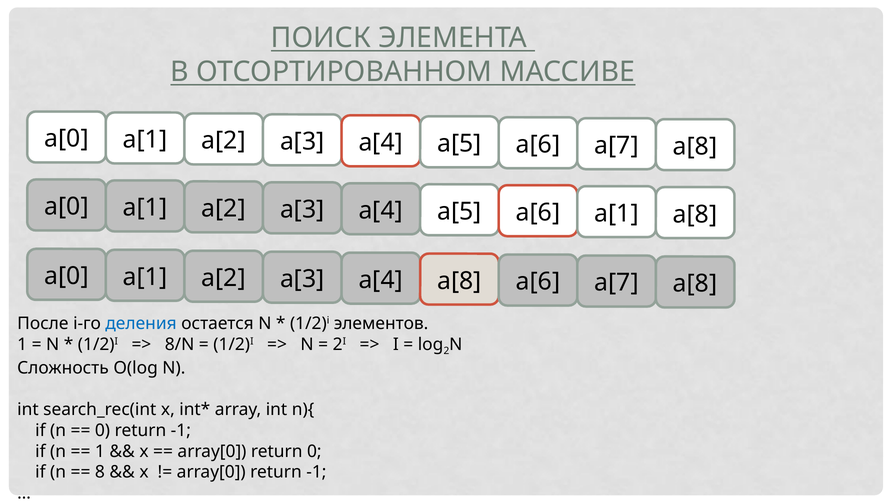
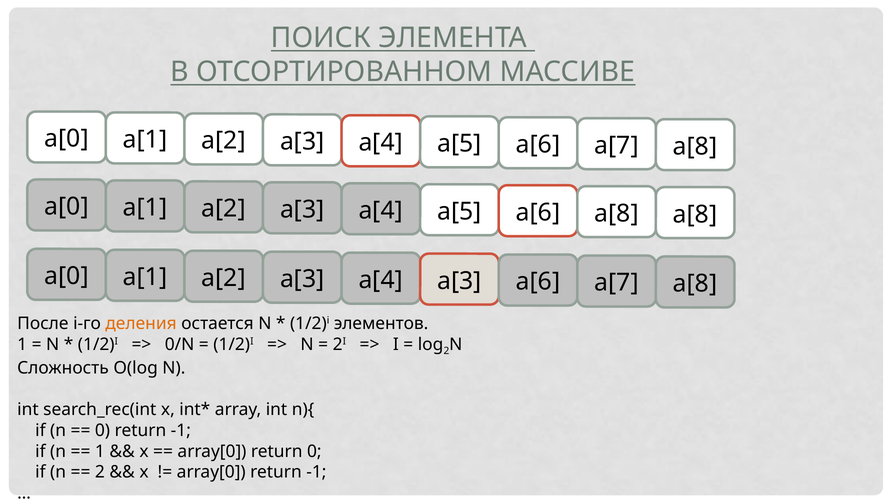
a[6 a[1: a[1 -> a[8
a[4 a[8: a[8 -> a[3
деления colour: blue -> orange
8/N: 8/N -> 0/N
8 at (100, 472): 8 -> 2
